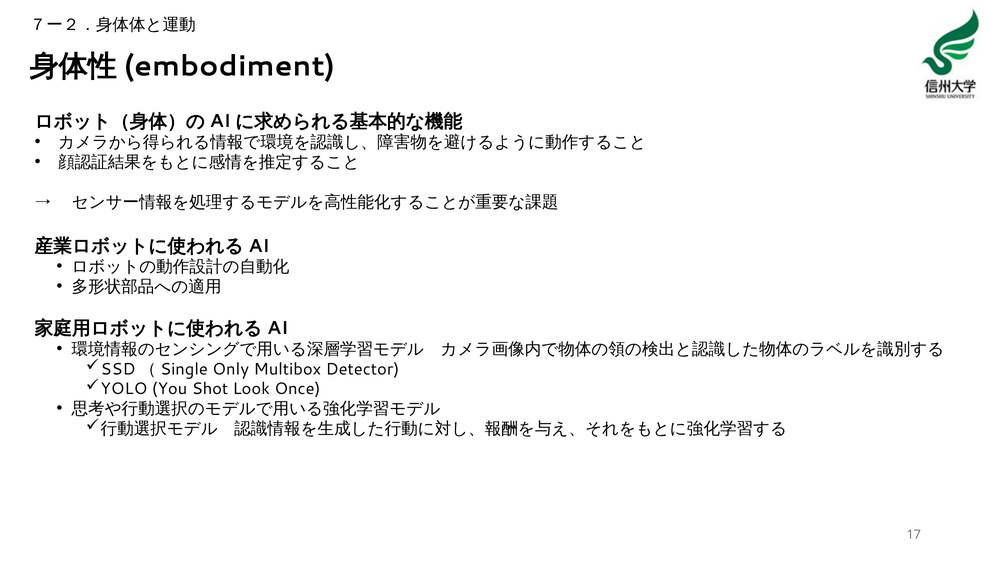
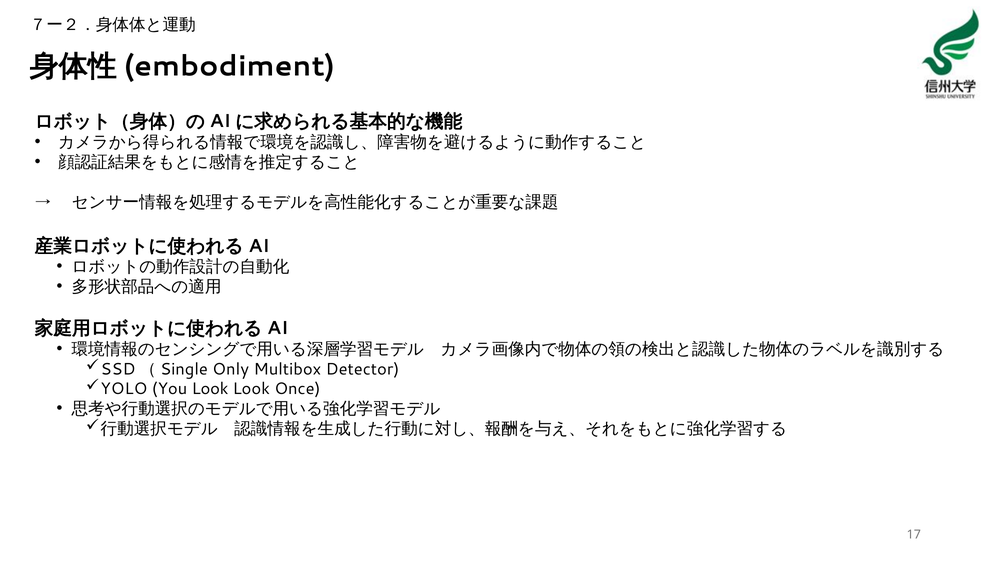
You Shot: Shot -> Look
